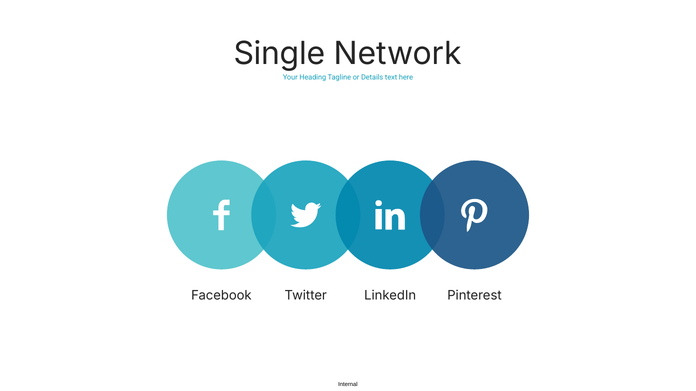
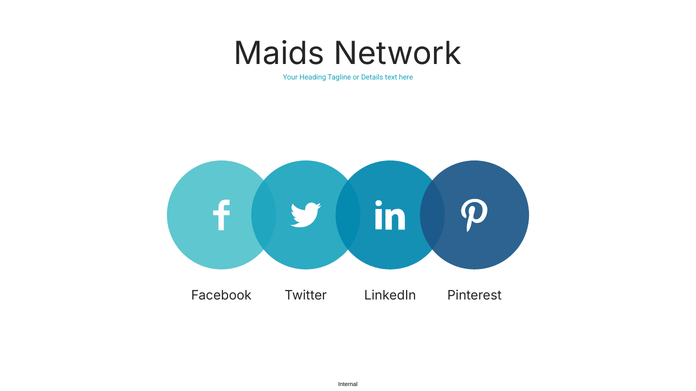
Single: Single -> Maids
